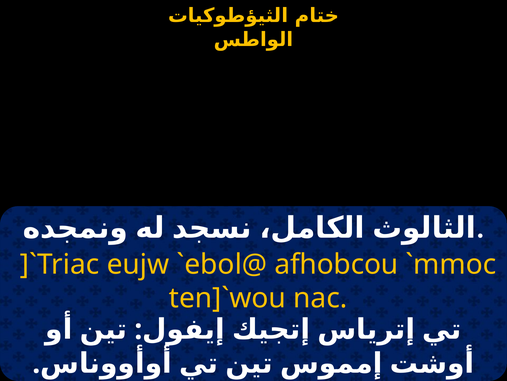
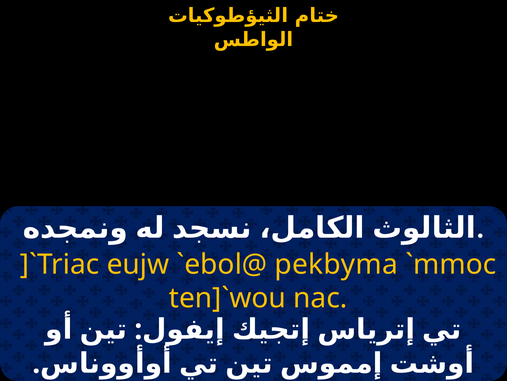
afhobcou: afhobcou -> pekbyma
